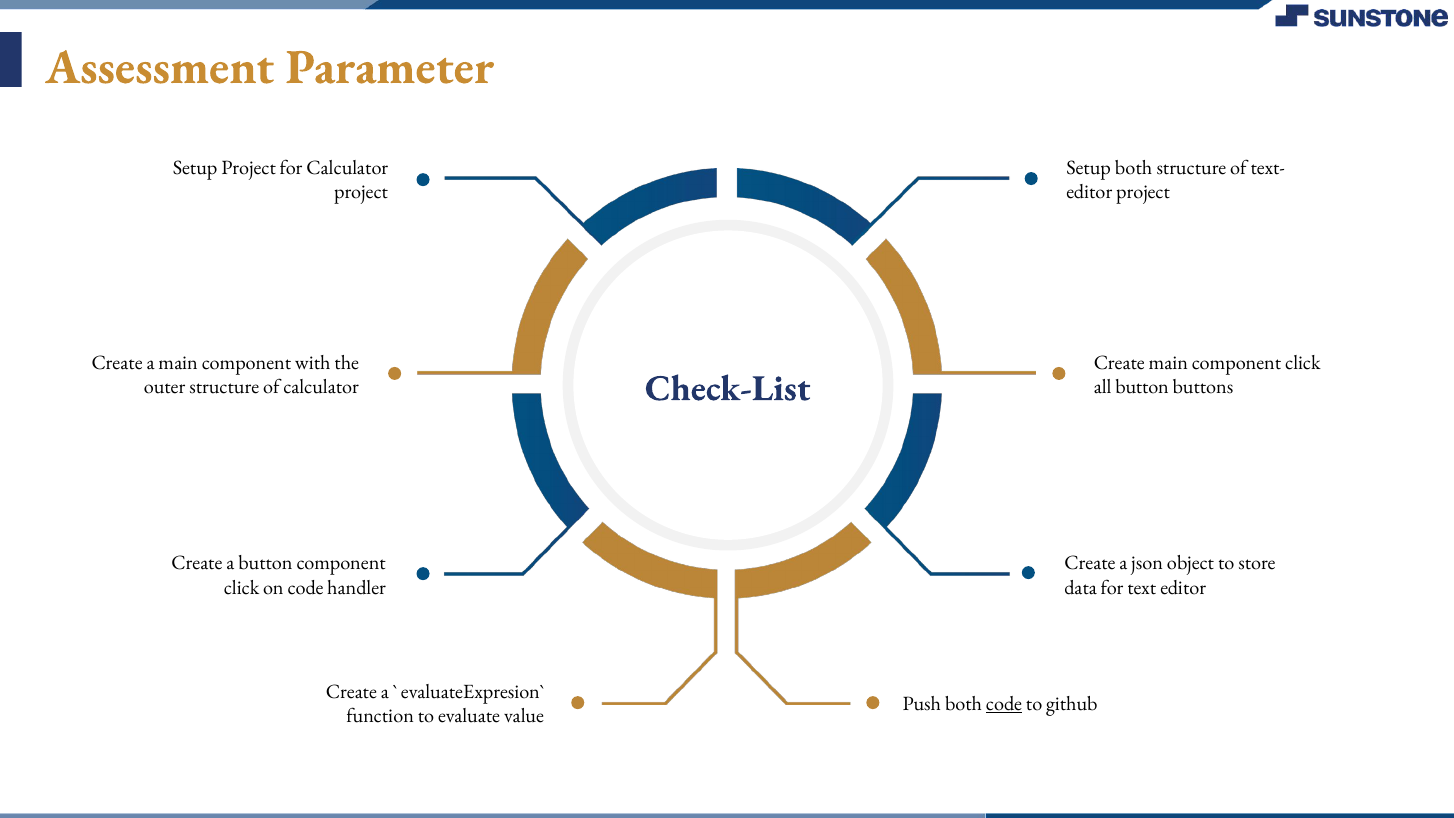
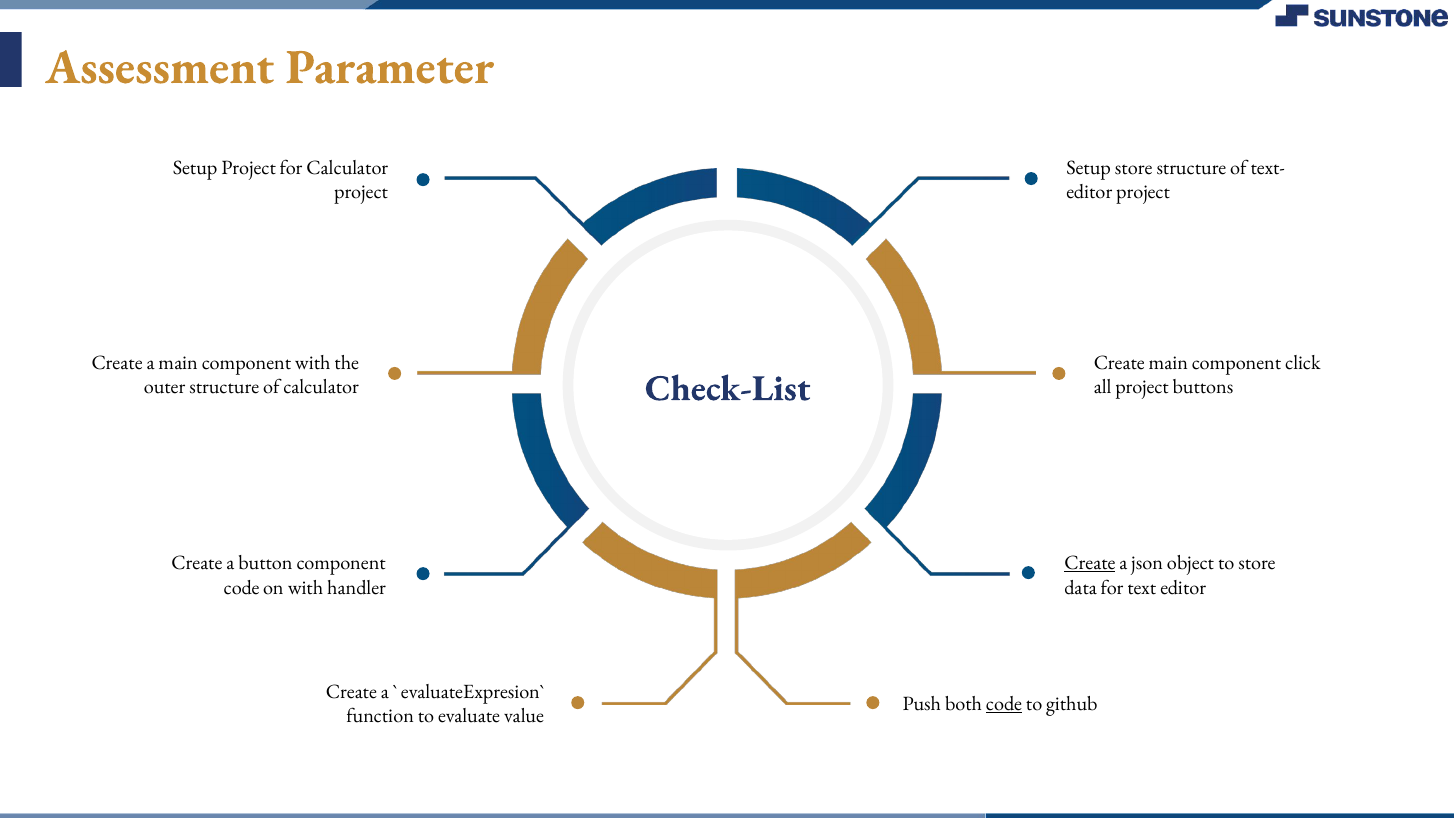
Setup both: both -> store
all button: button -> project
Create at (1090, 563) underline: none -> present
click at (242, 587): click -> code
on code: code -> with
